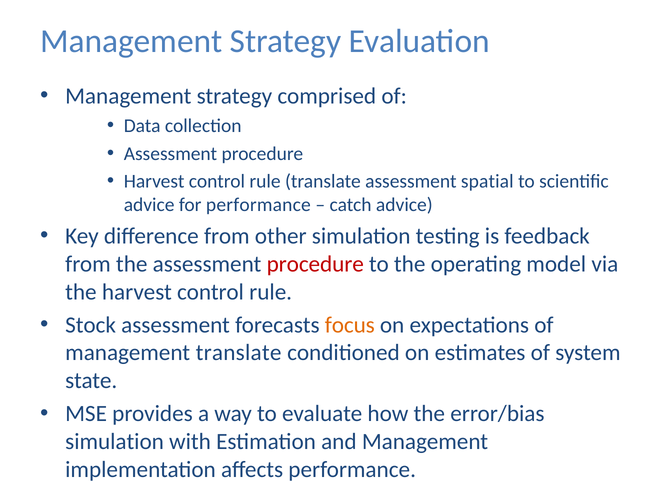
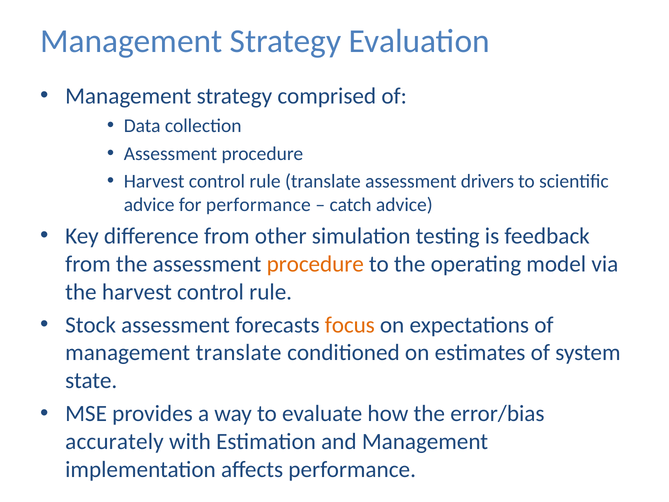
spatial: spatial -> drivers
procedure at (315, 264) colour: red -> orange
simulation at (115, 441): simulation -> accurately
